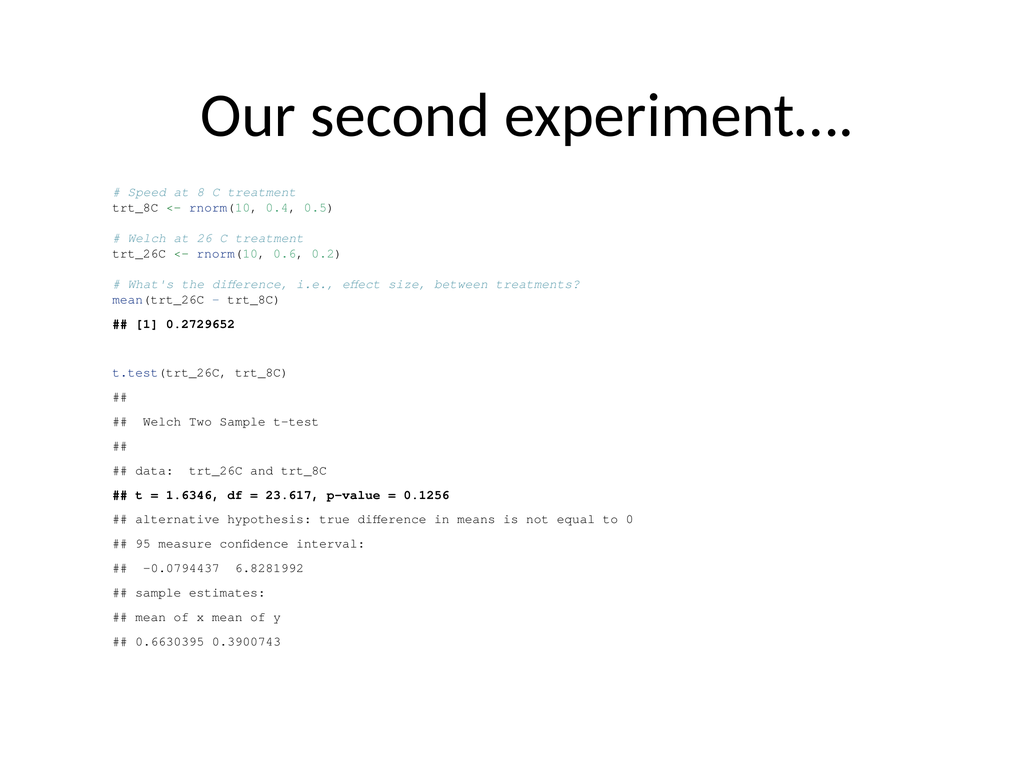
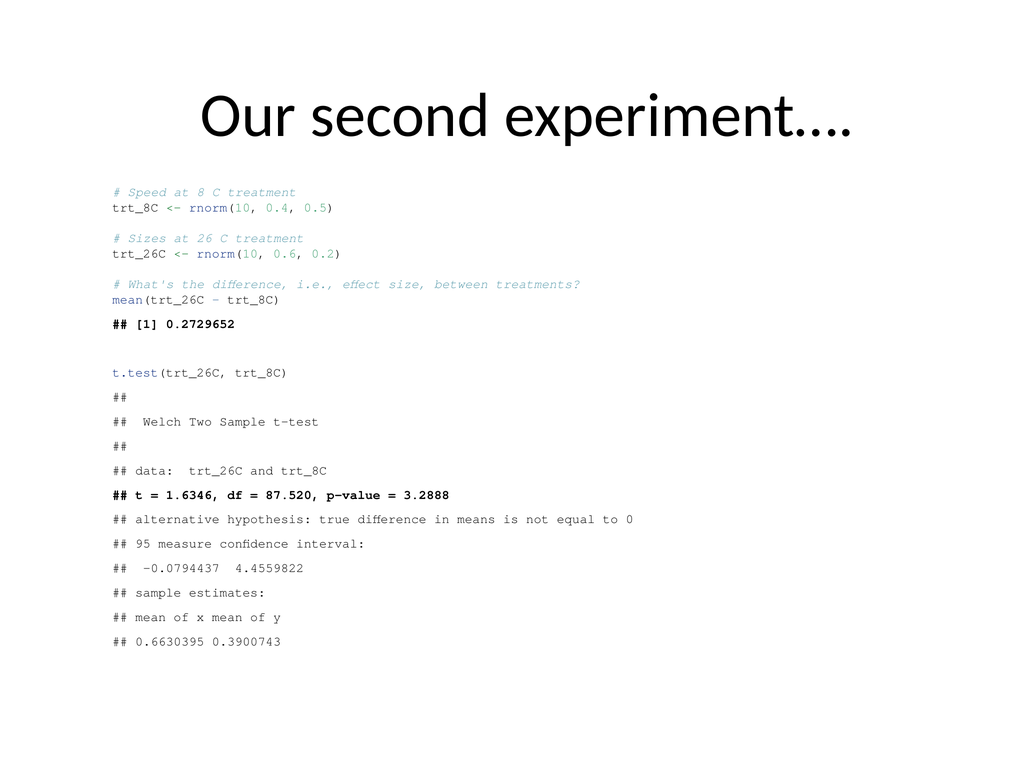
Welch at (147, 238): Welch -> Sizes
23.617: 23.617 -> 87.520
0.1256: 0.1256 -> 3.2888
6.8281992: 6.8281992 -> 4.4559822
